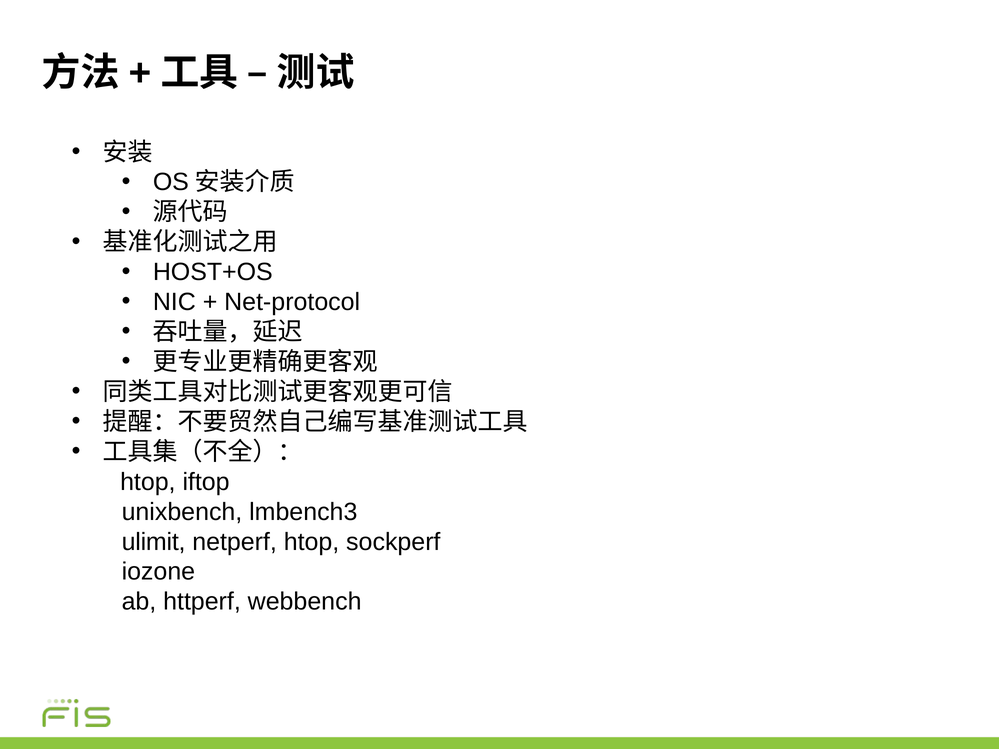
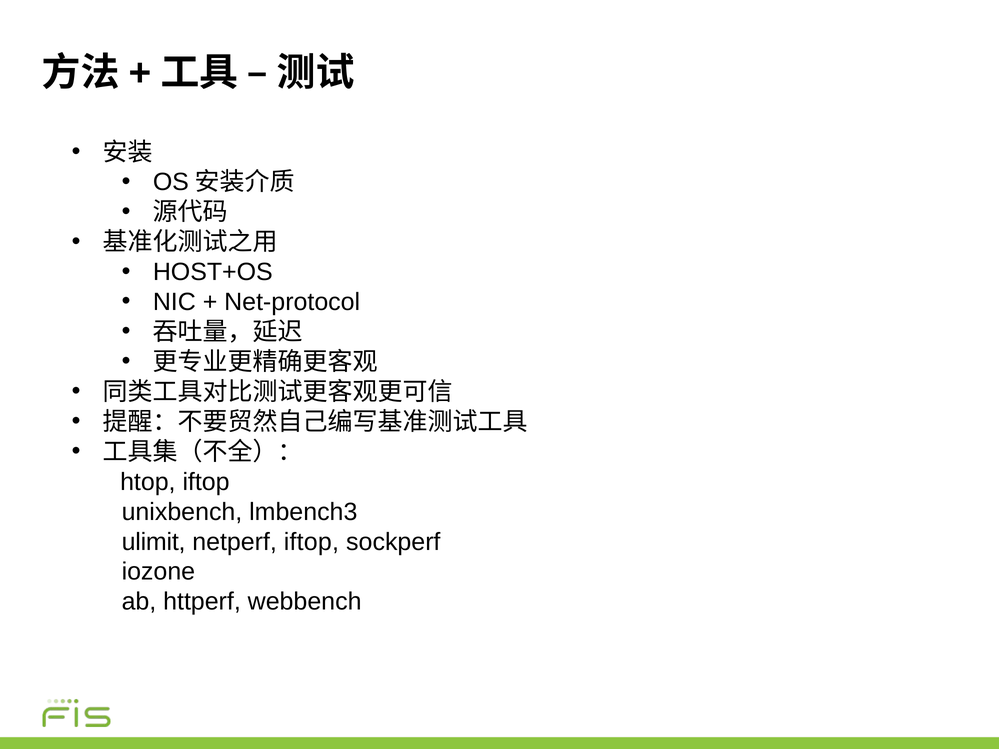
netperf htop: htop -> iftop
